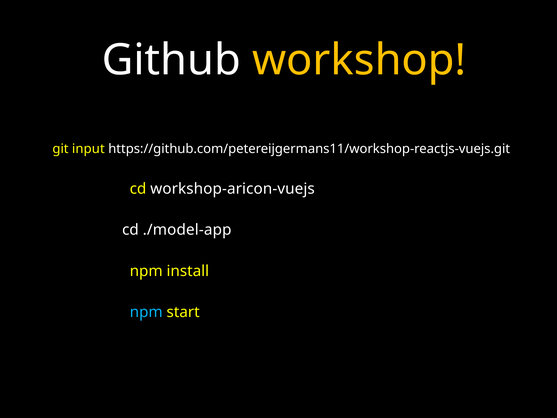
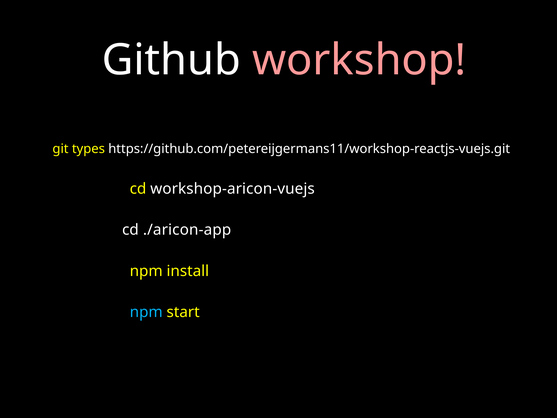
workshop colour: yellow -> pink
input: input -> types
./model-app: ./model-app -> ./aricon-app
